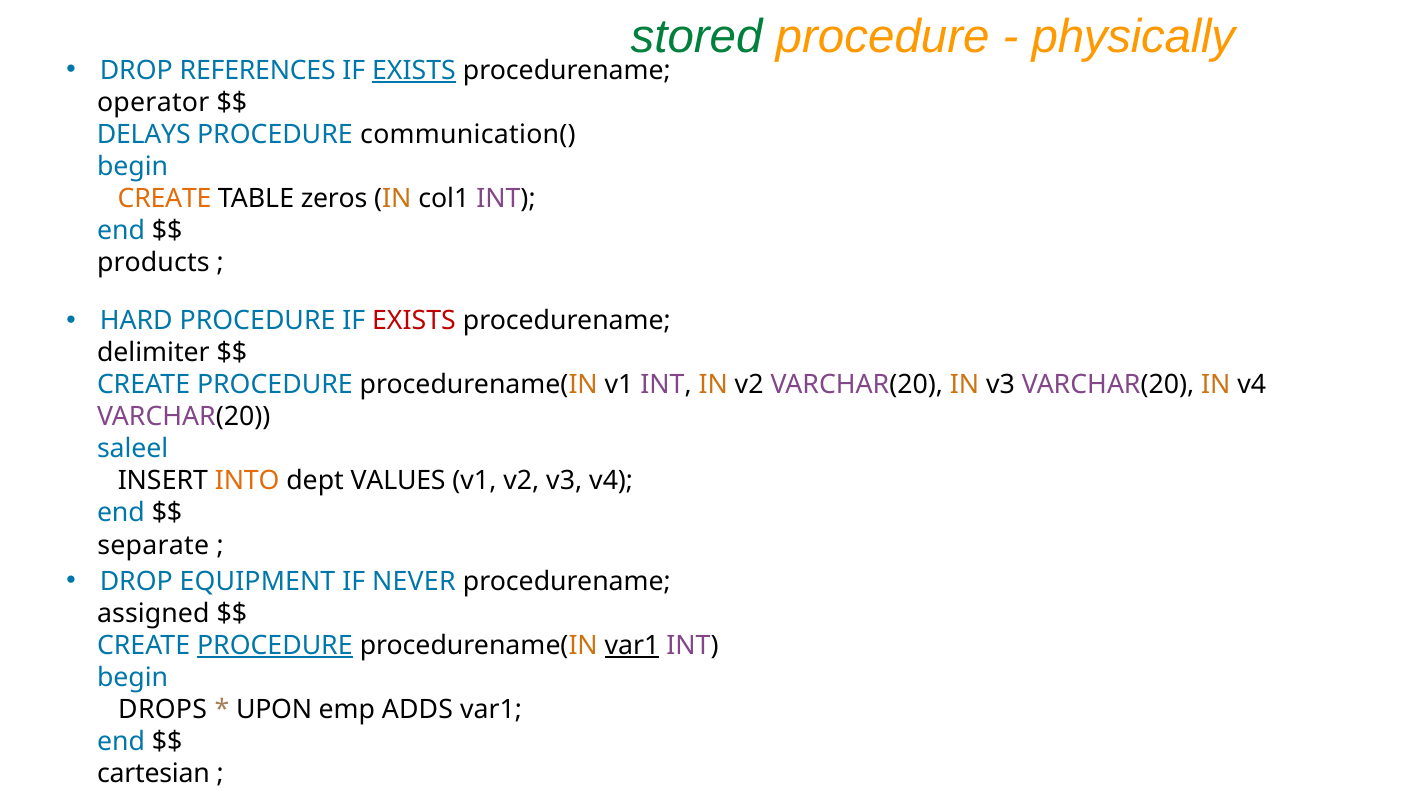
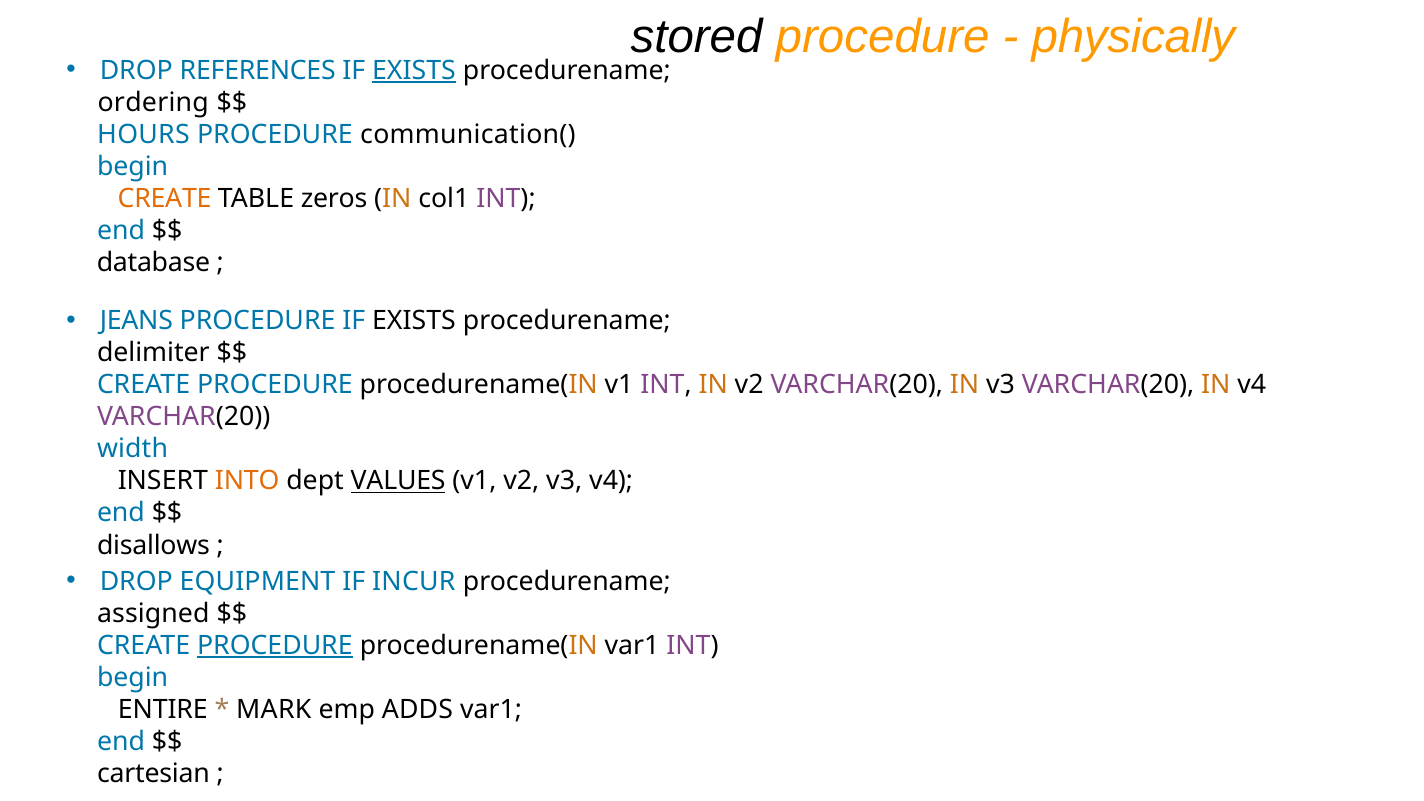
stored colour: green -> black
operator: operator -> ordering
DELAYS: DELAYS -> HOURS
products: products -> database
HARD: HARD -> JEANS
EXISTS at (414, 321) colour: red -> black
saleel: saleel -> width
VALUES underline: none -> present
separate: separate -> disallows
NEVER: NEVER -> INCUR
var1 at (632, 646) underline: present -> none
DROPS: DROPS -> ENTIRE
UPON: UPON -> MARK
